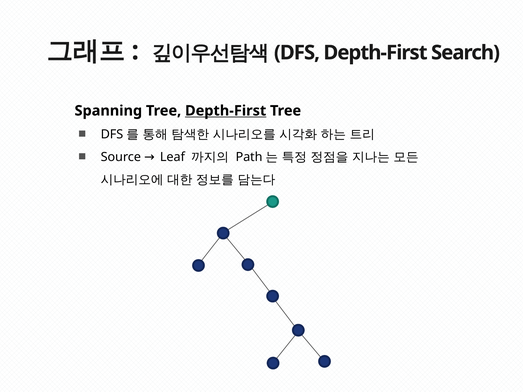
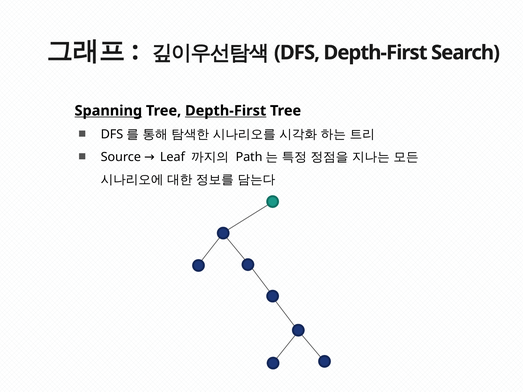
Spanning underline: none -> present
